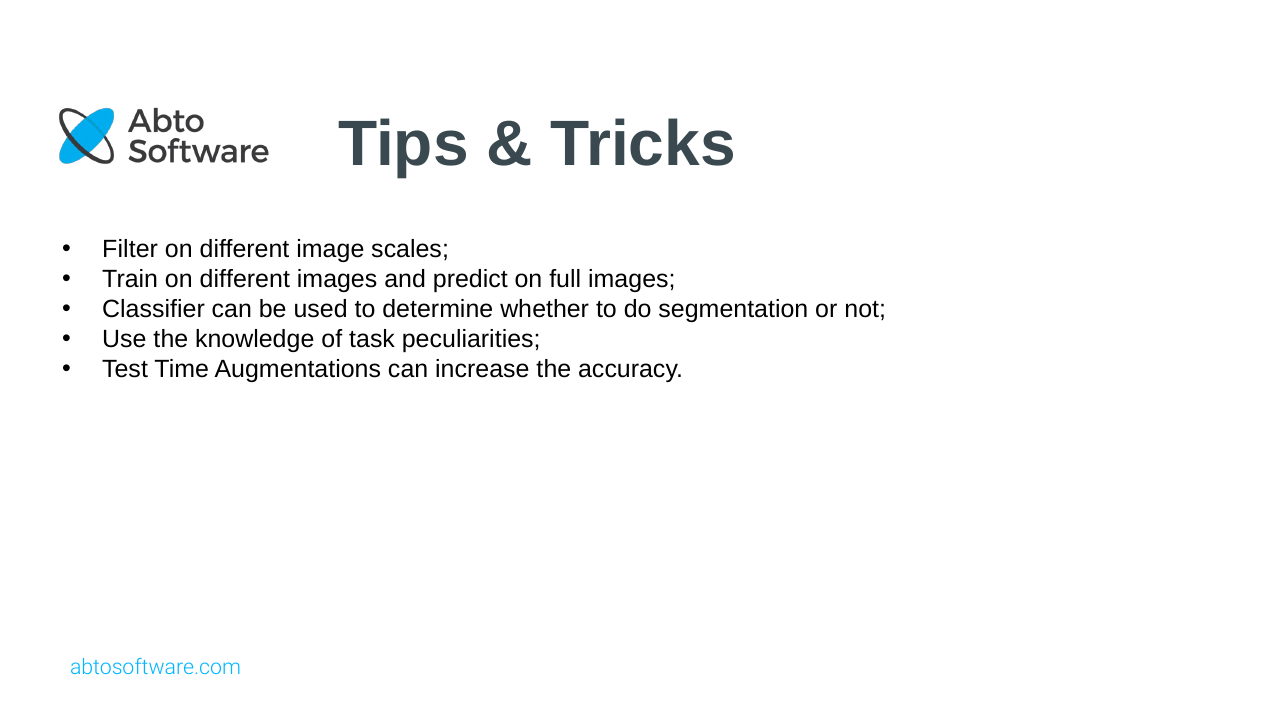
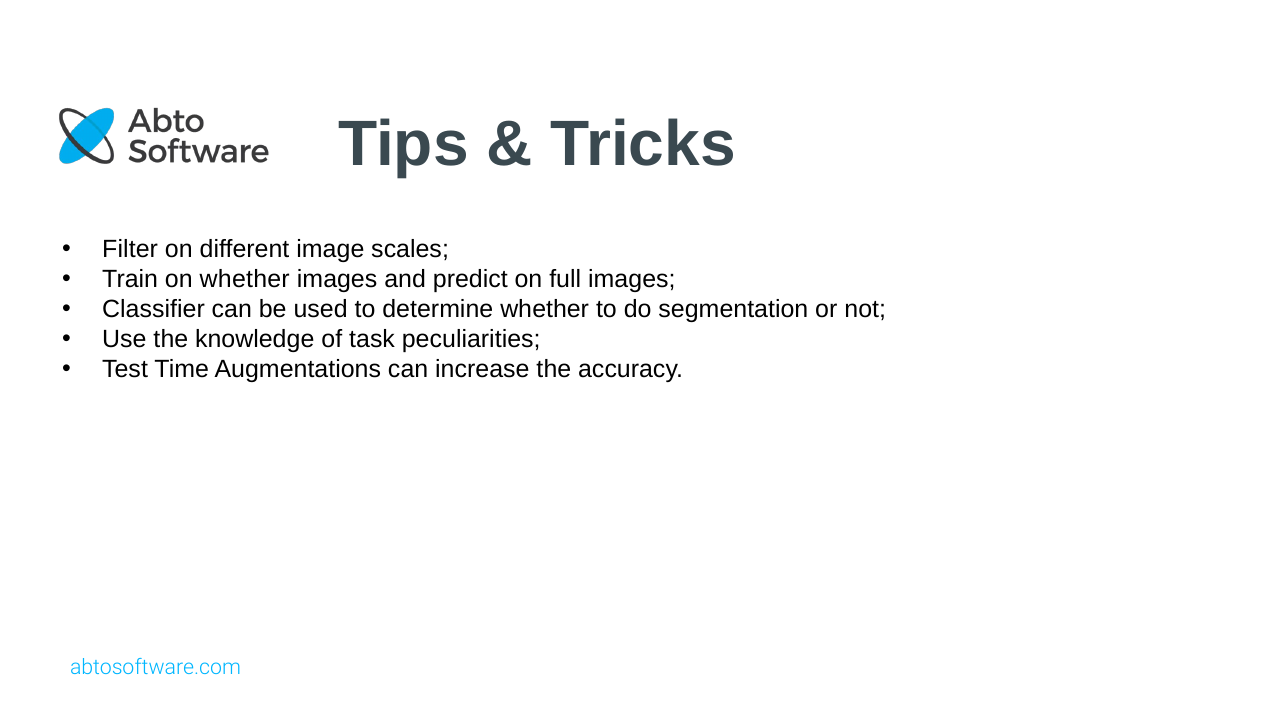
Train on different: different -> whether
